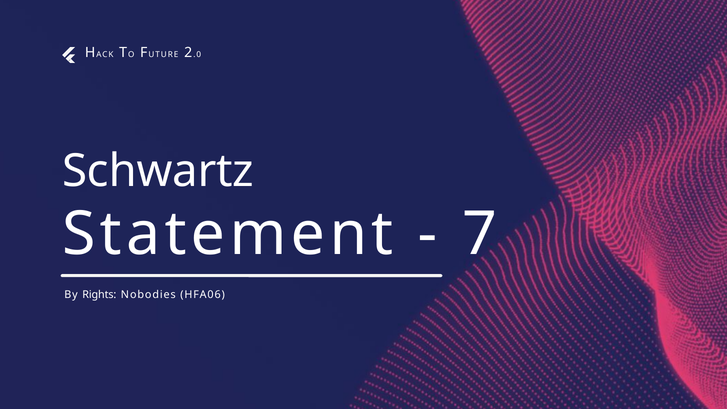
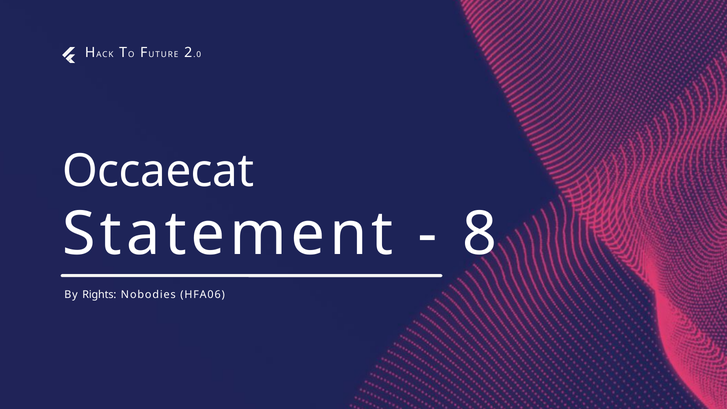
Schwartz: Schwartz -> Occaecat
7: 7 -> 8
